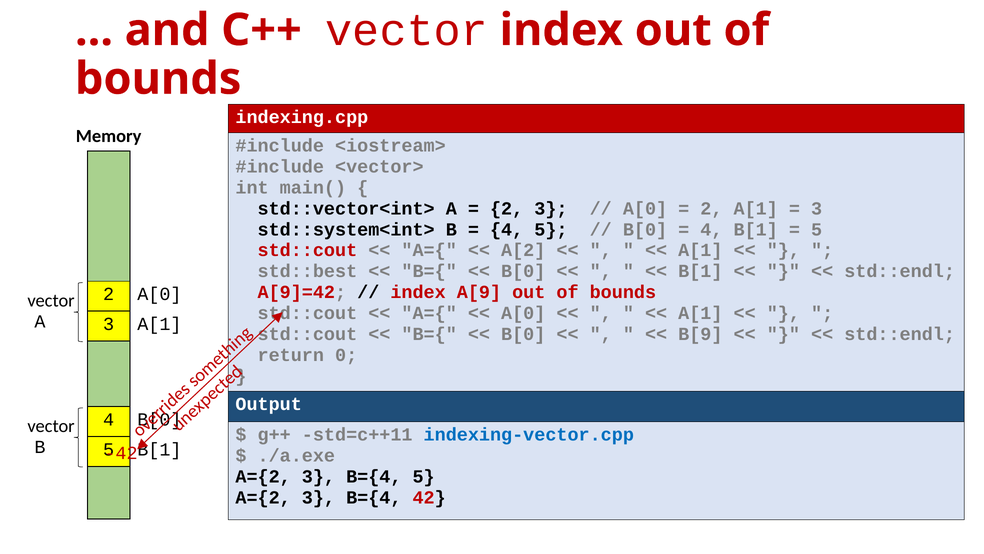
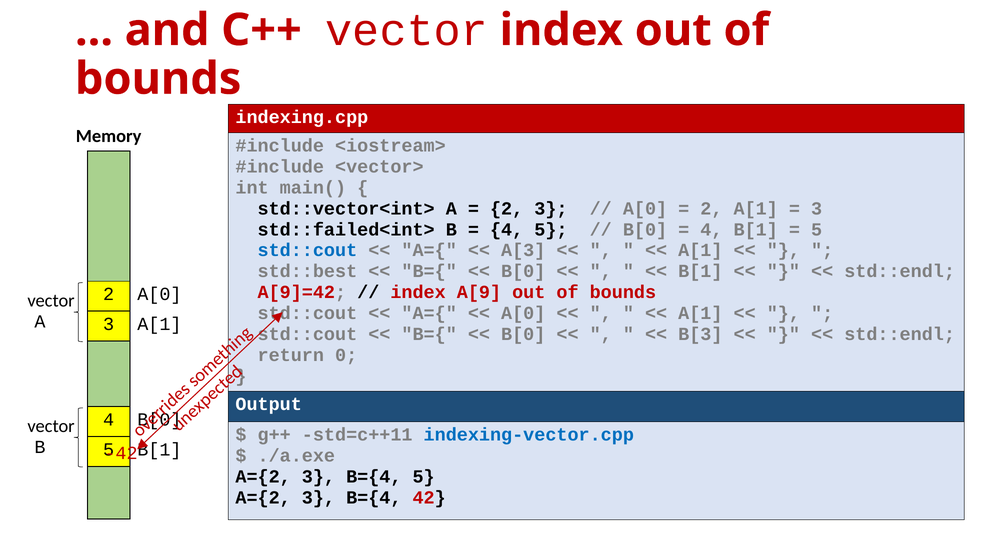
std::system<int>: std::system<int> -> std::failed<int>
std::cout at (307, 250) colour: red -> blue
A[2: A[2 -> A[3
B[9: B[9 -> B[3
